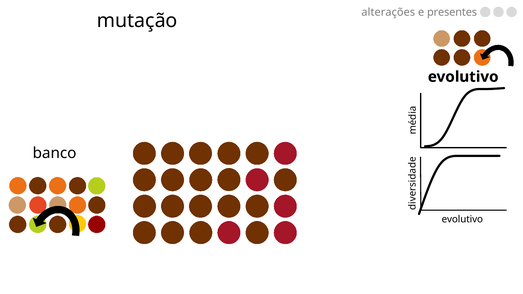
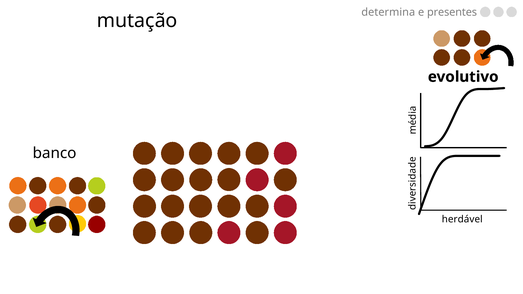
alterações: alterações -> determina
evolutivo at (462, 220): evolutivo -> herdável
